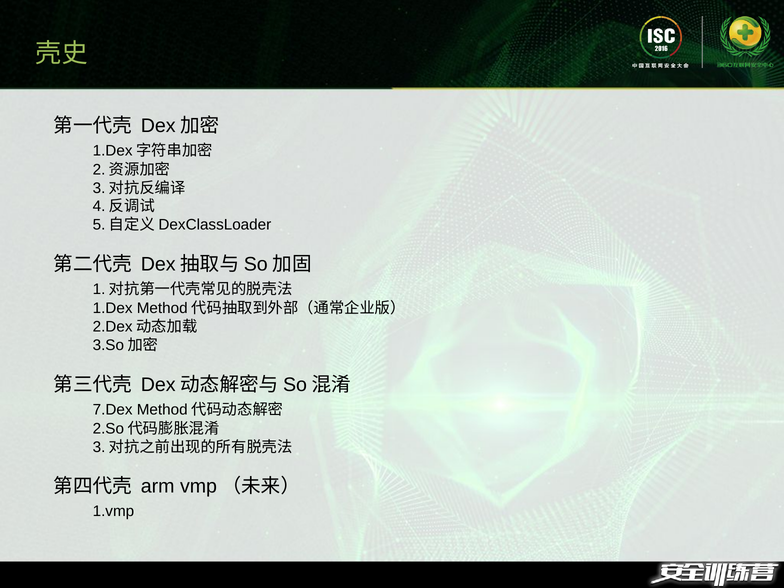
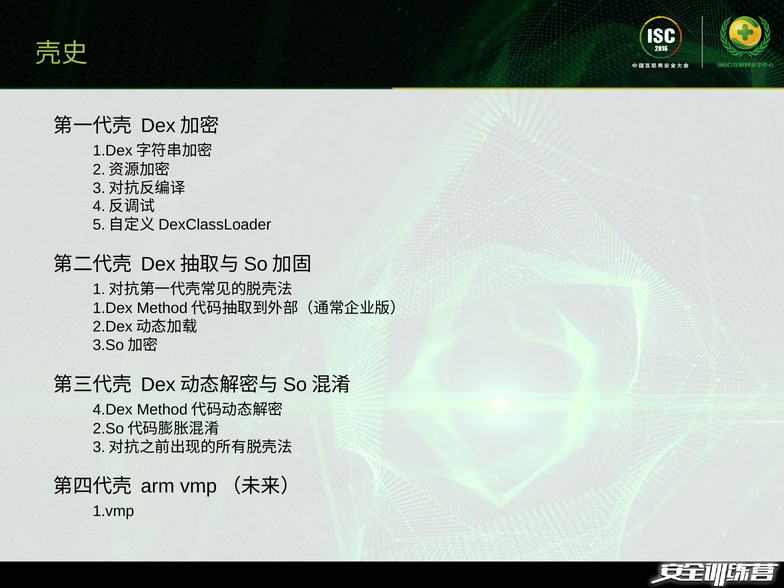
7.Dex: 7.Dex -> 4.Dex
